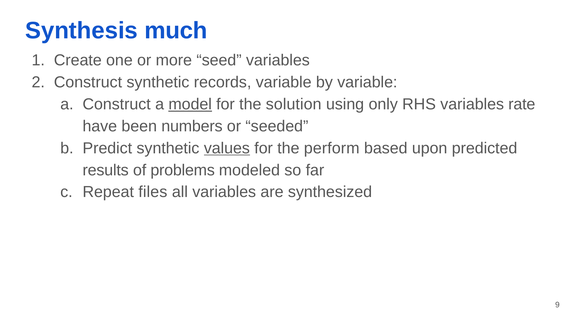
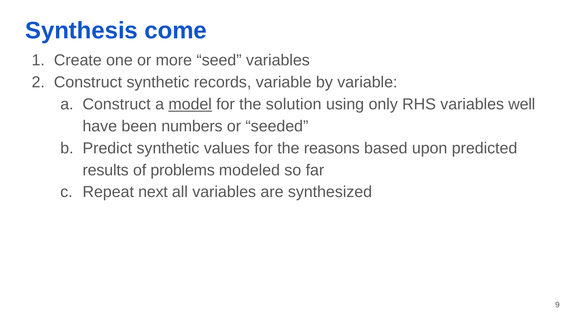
much: much -> come
rate: rate -> well
values underline: present -> none
perform: perform -> reasons
files: files -> next
